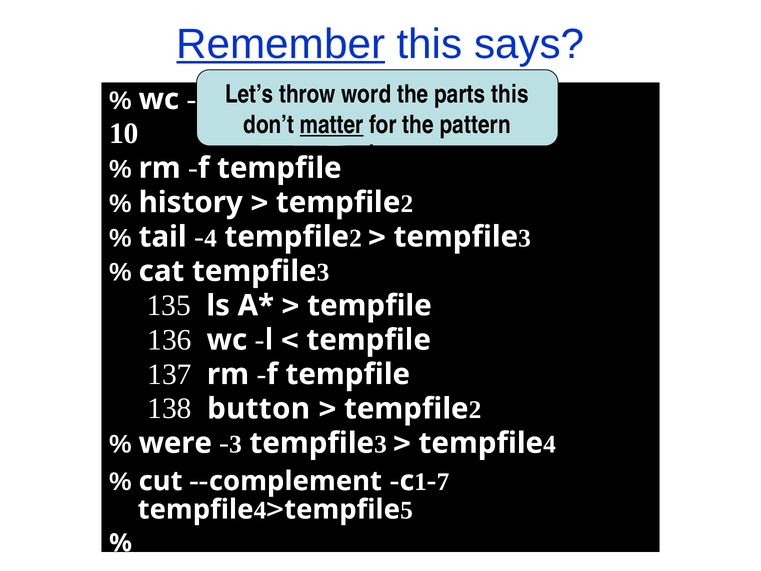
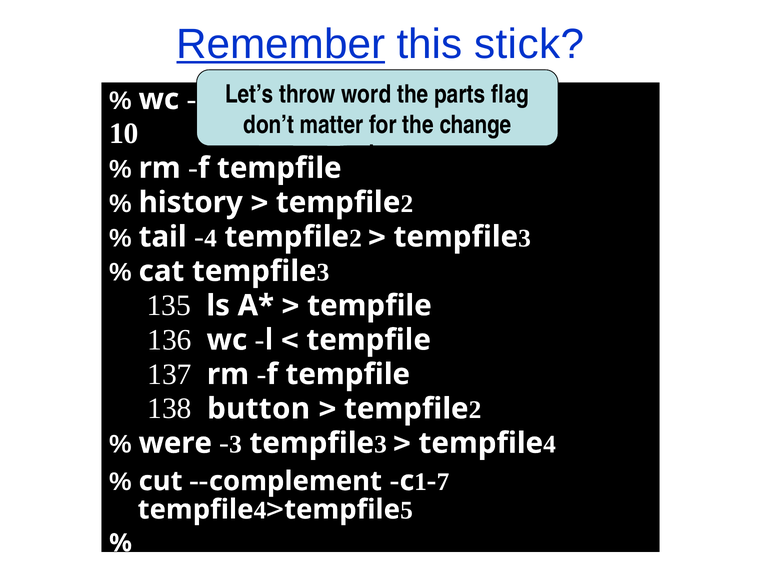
says: says -> stick
parts this: this -> flag
matter underline: present -> none
pattern: pattern -> change
